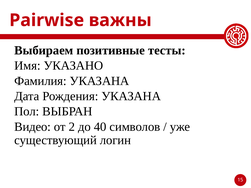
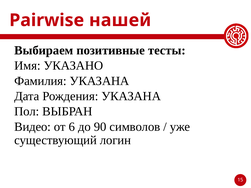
важны: важны -> нашей
2: 2 -> 6
40: 40 -> 90
